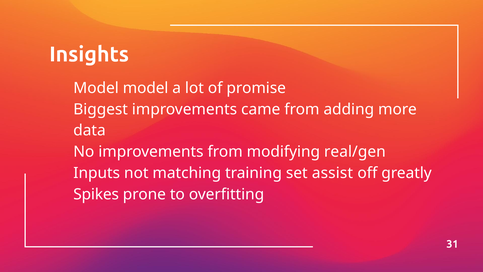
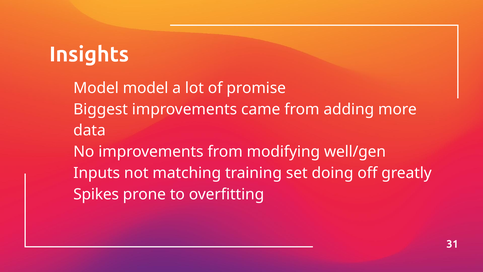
real/gen: real/gen -> well/gen
assist: assist -> doing
